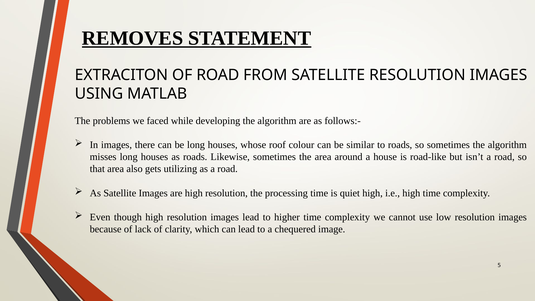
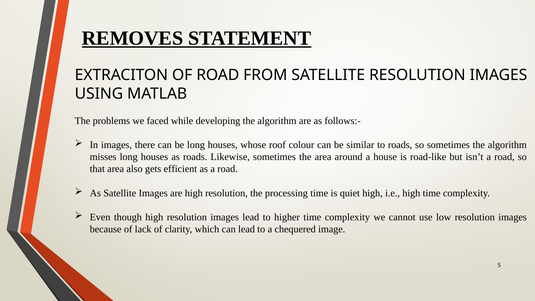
utilizing: utilizing -> efficient
